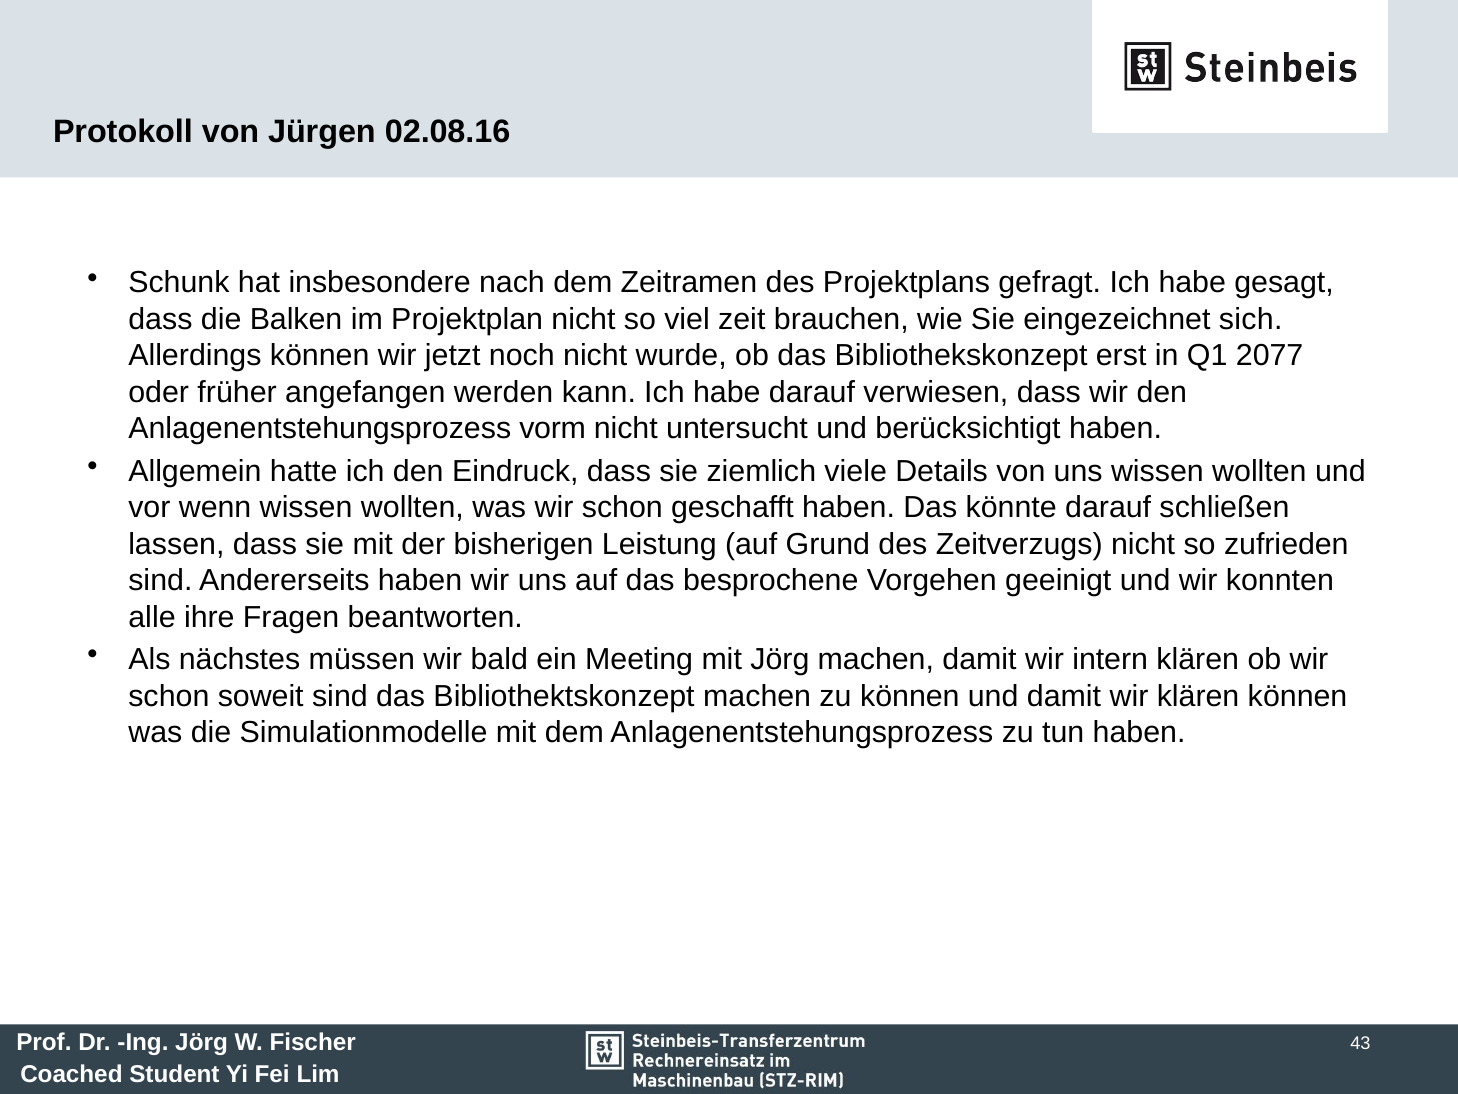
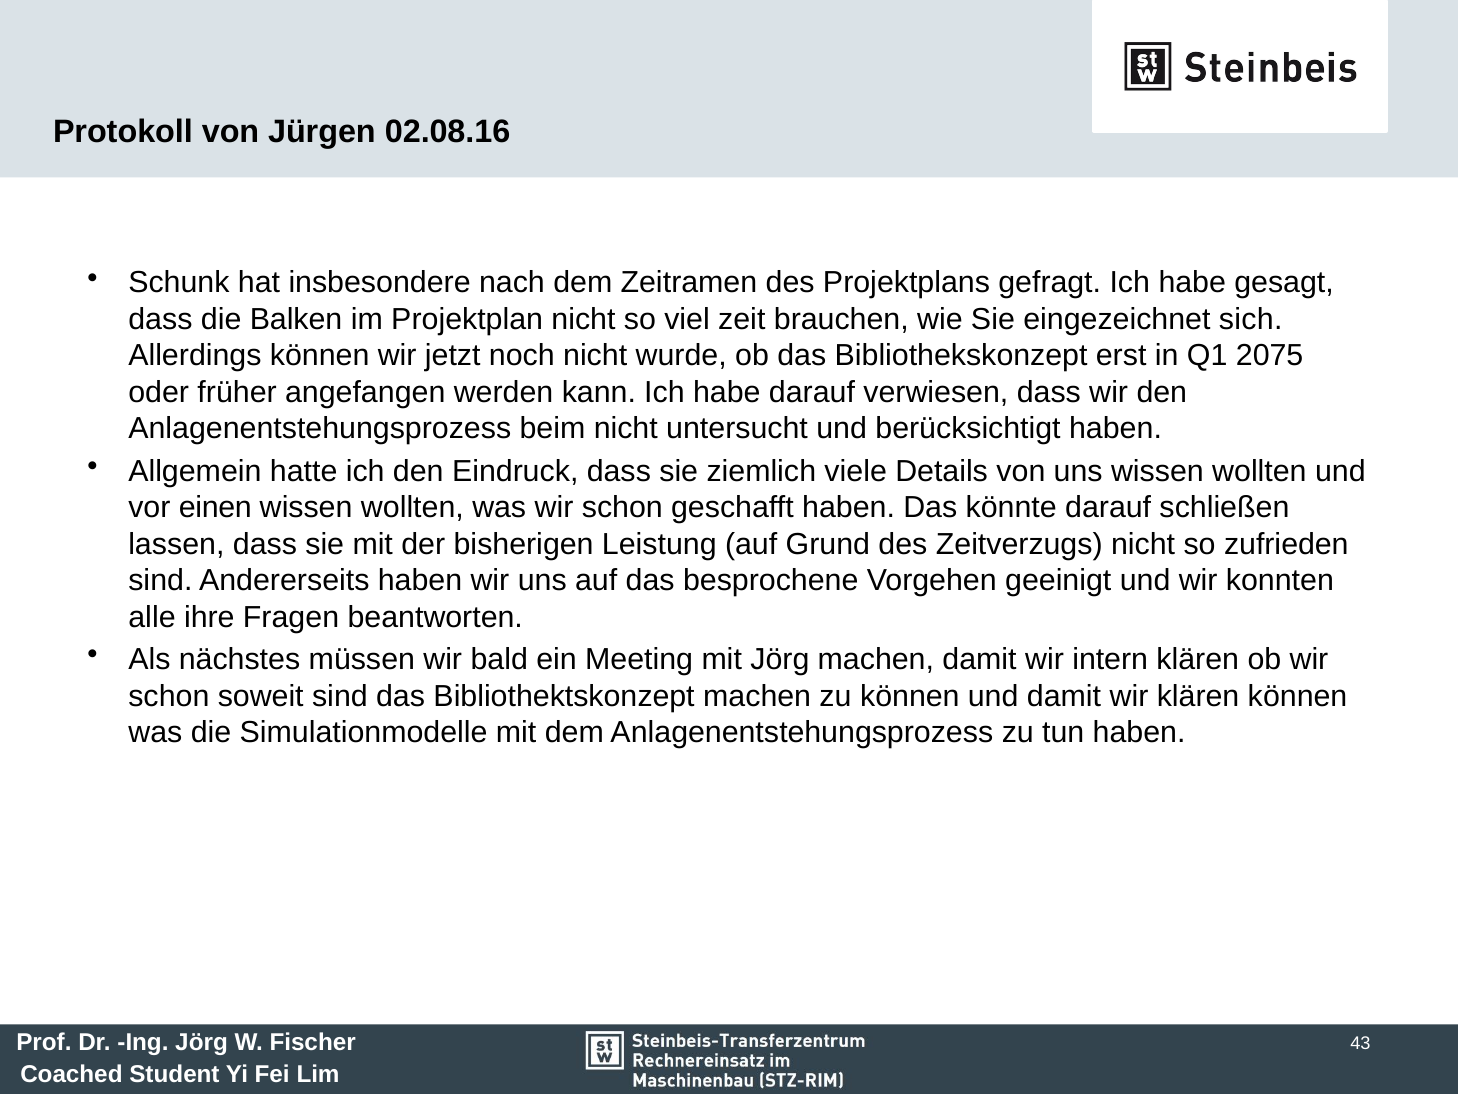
2077: 2077 -> 2075
vorm: vorm -> beim
wenn: wenn -> einen
